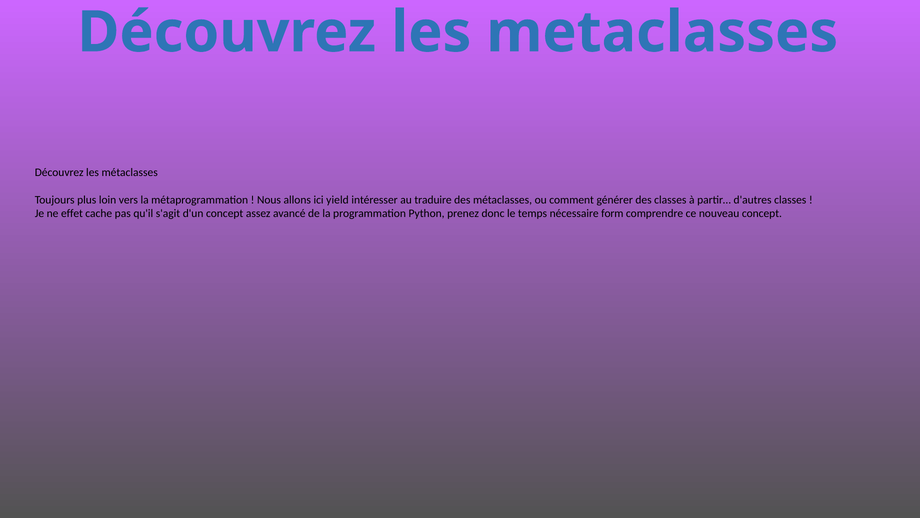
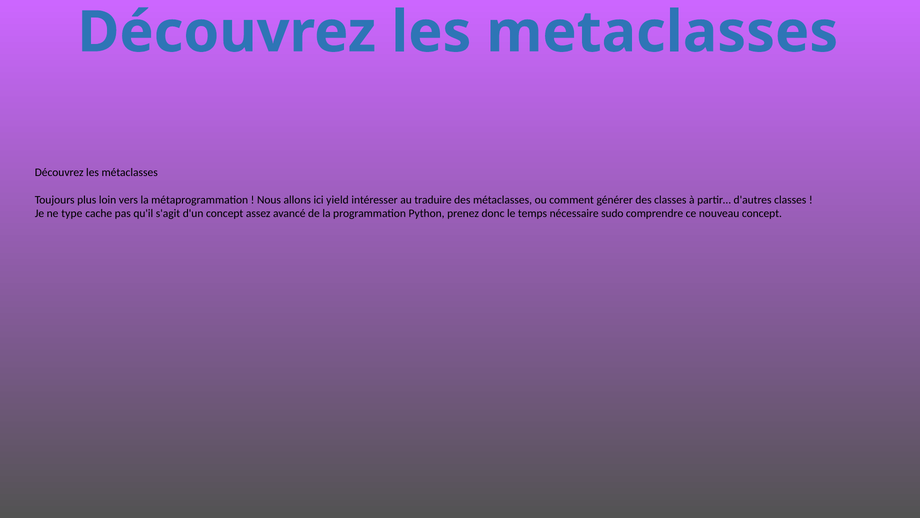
effet: effet -> type
form: form -> sudo
